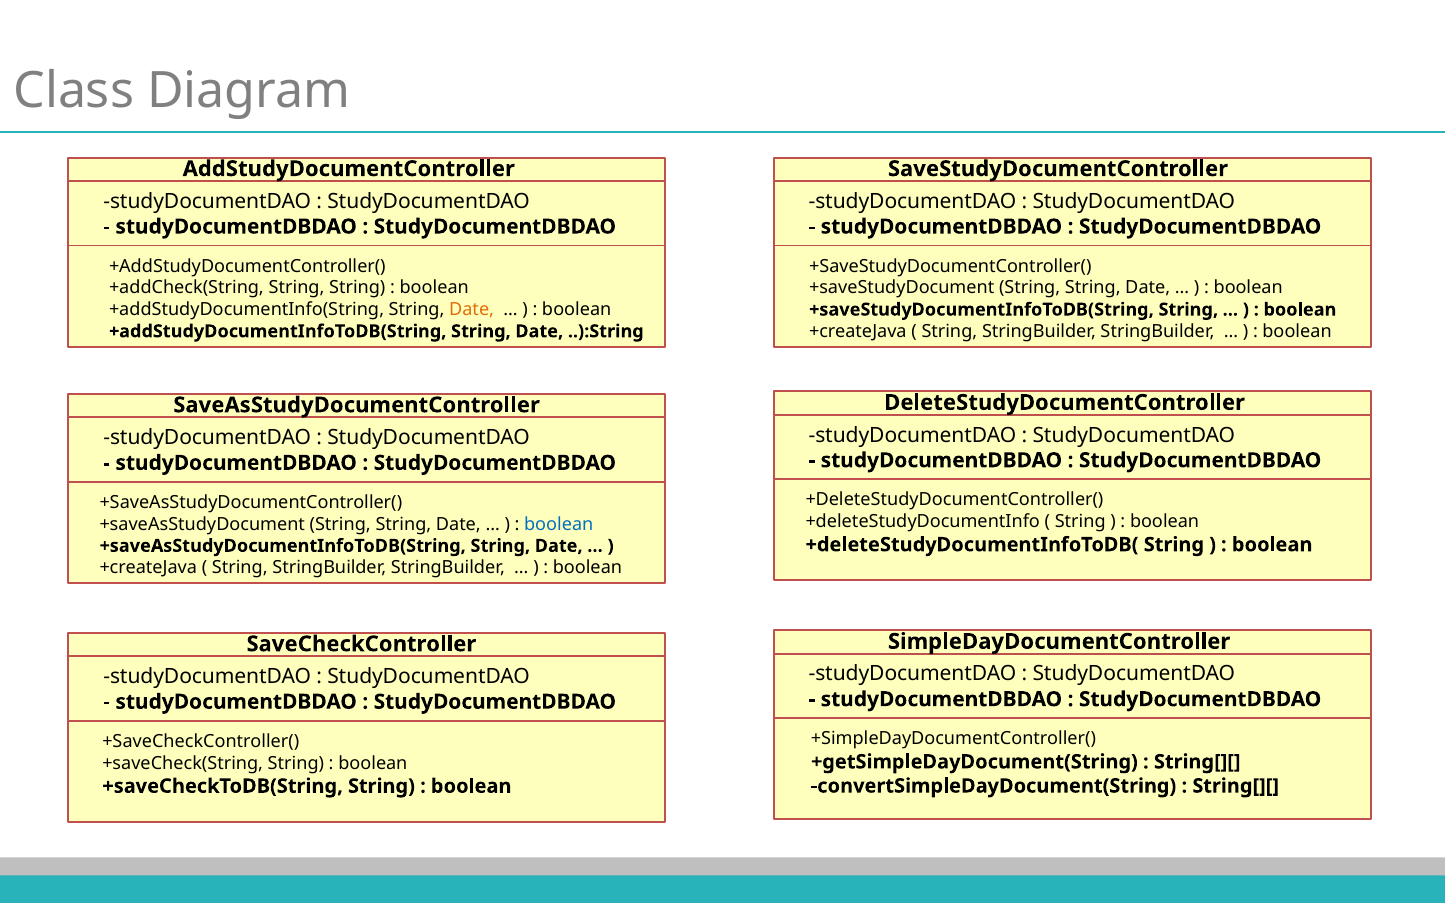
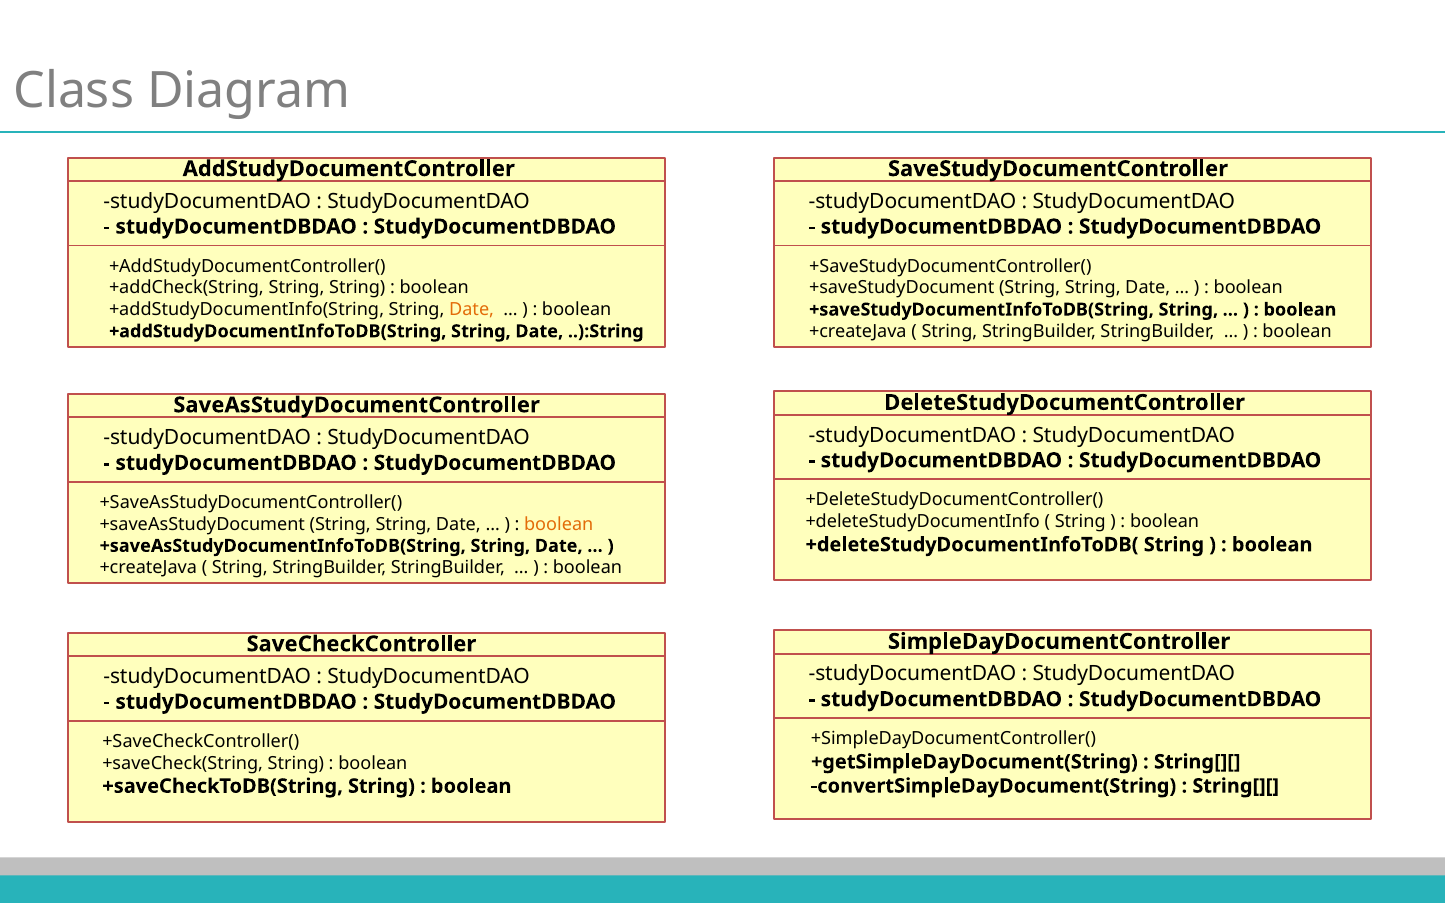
boolean at (559, 524) colour: blue -> orange
